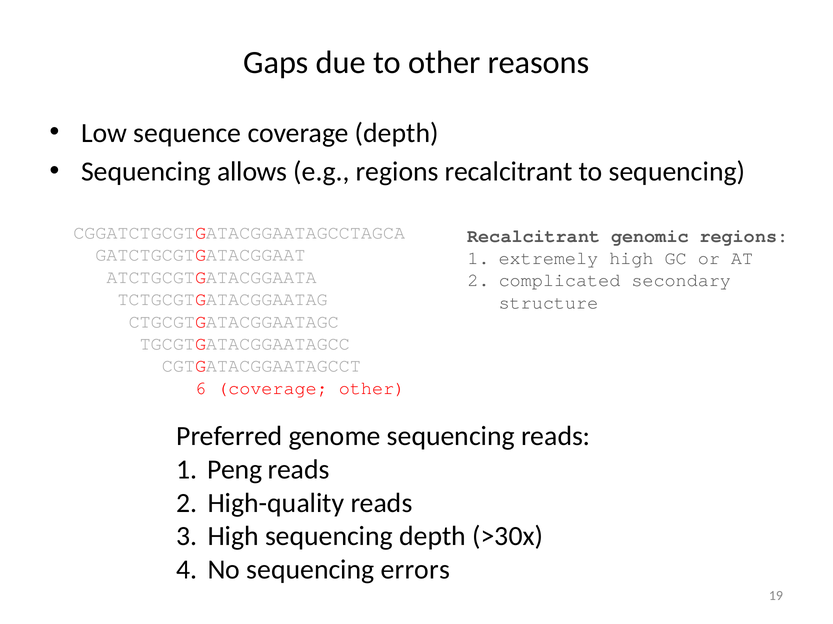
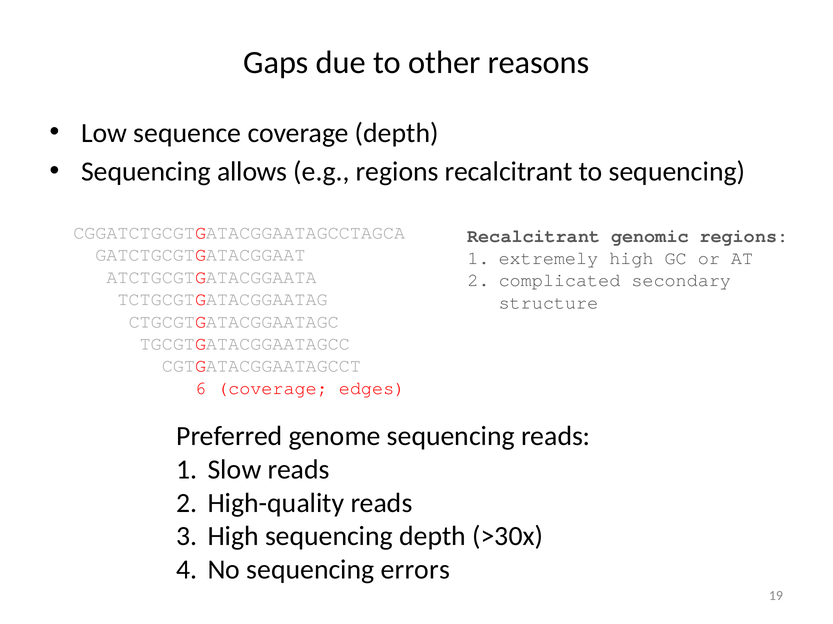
coverage other: other -> edges
Peng: Peng -> Slow
